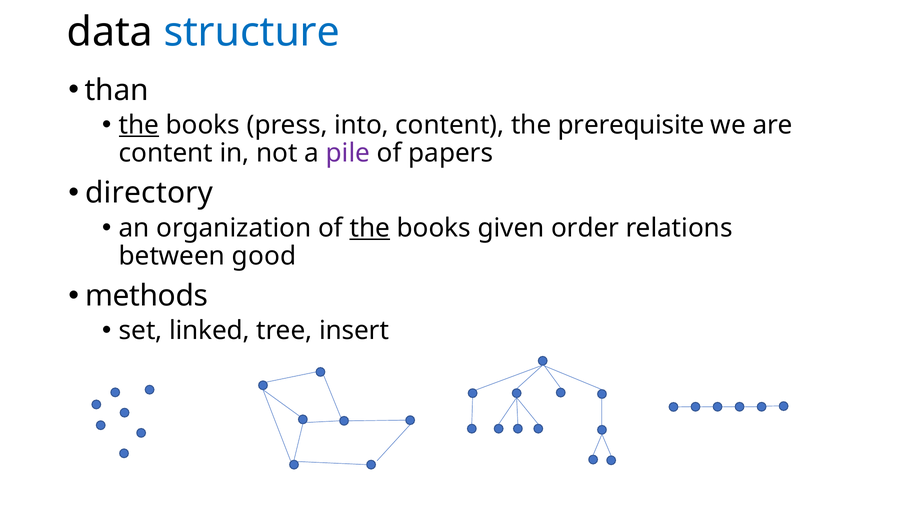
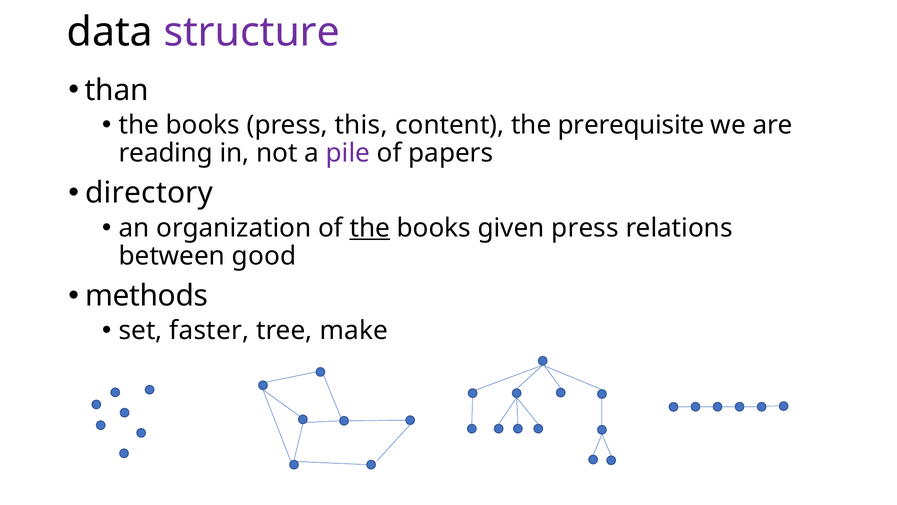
structure colour: blue -> purple
the at (139, 125) underline: present -> none
into: into -> this
content at (166, 153): content -> reading
given order: order -> press
linked: linked -> faster
insert: insert -> make
